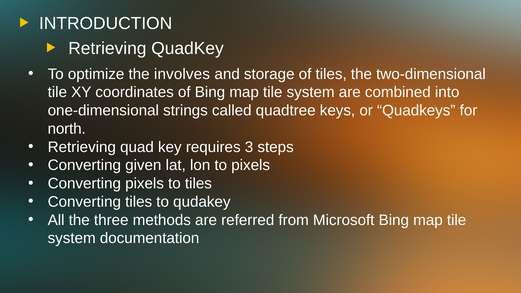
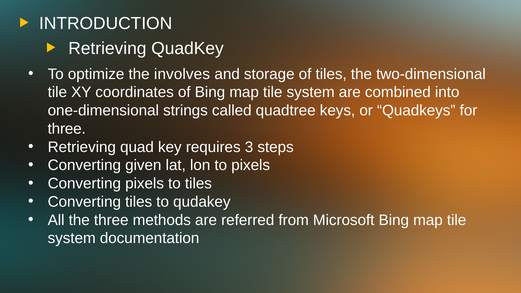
north at (67, 129): north -> three
